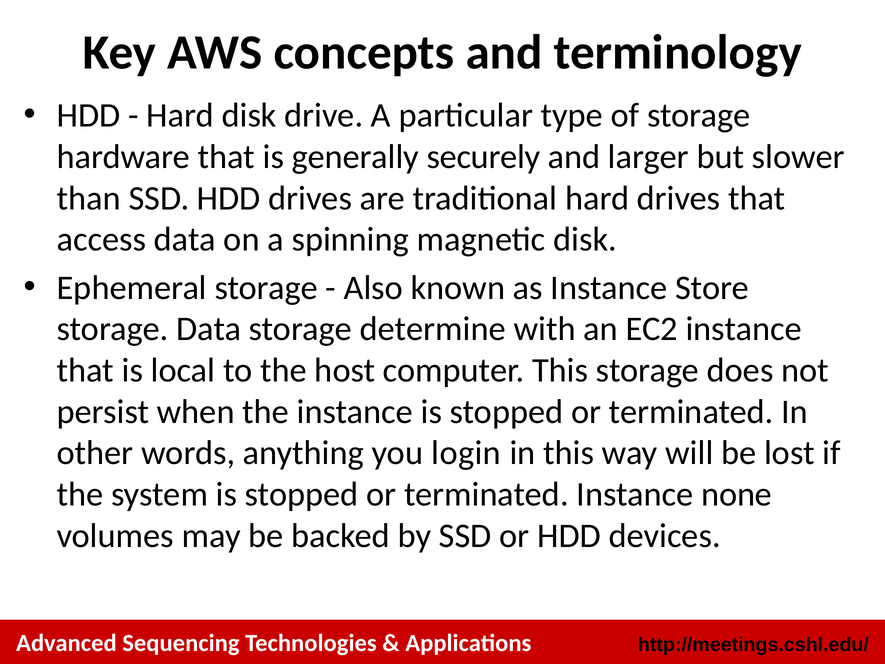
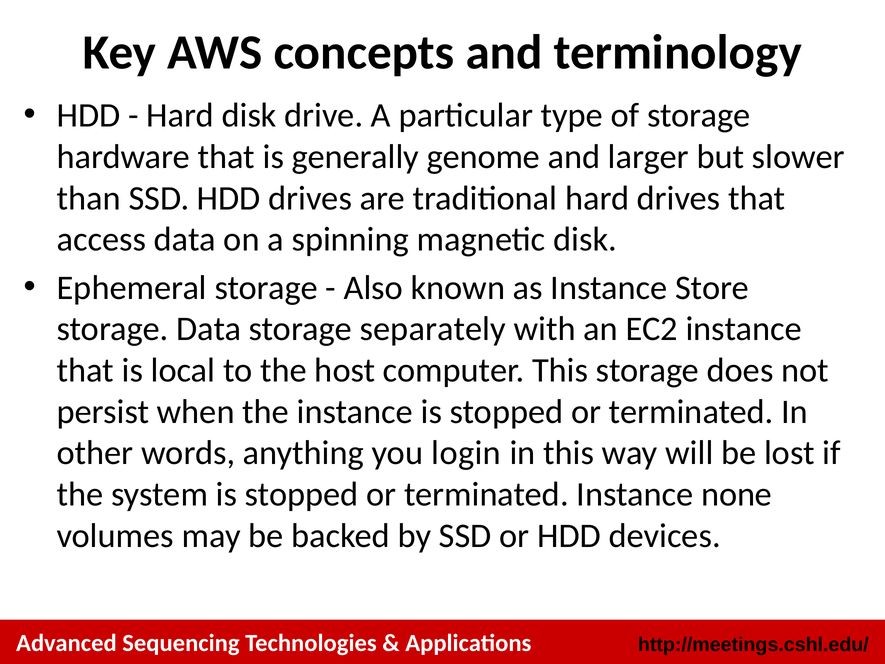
securely: securely -> genome
determine: determine -> separately
